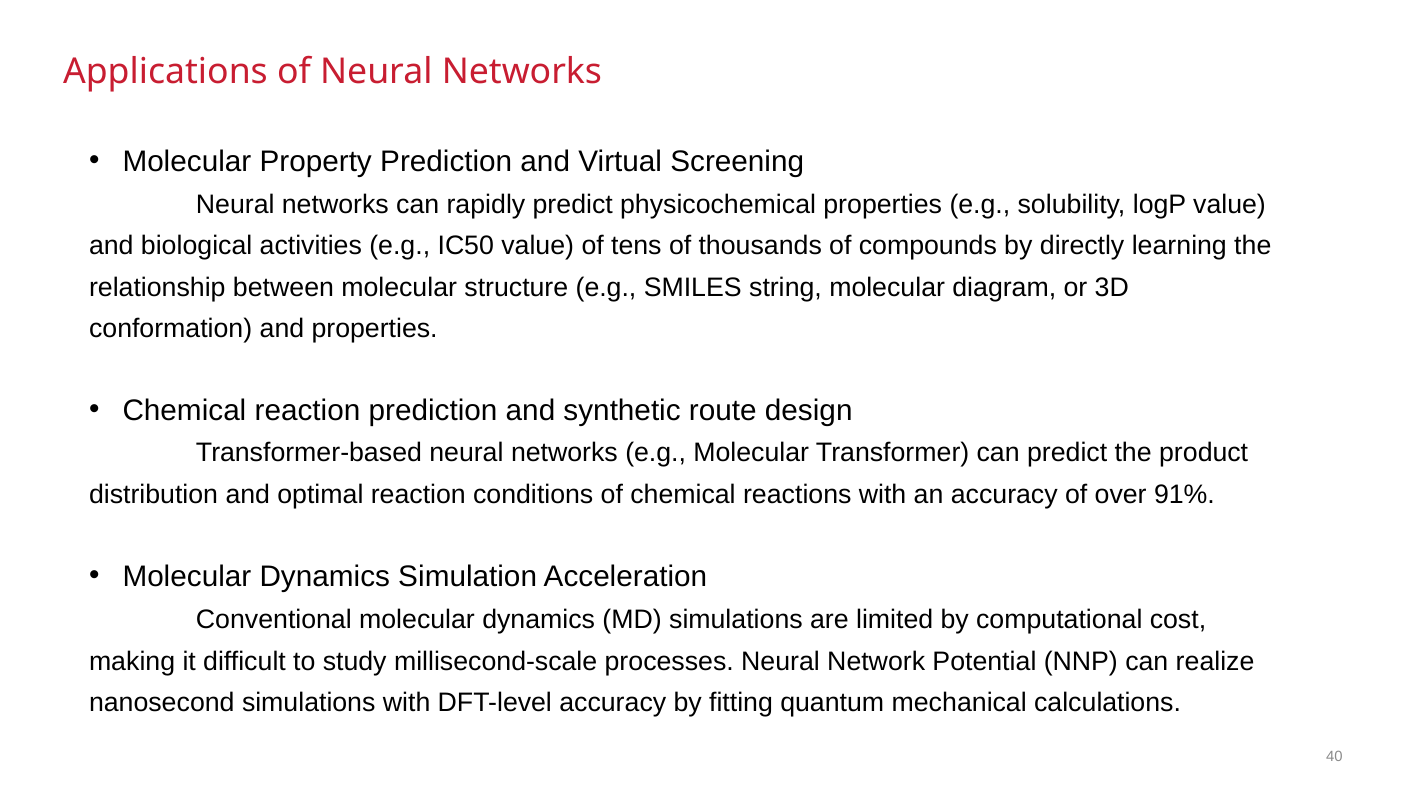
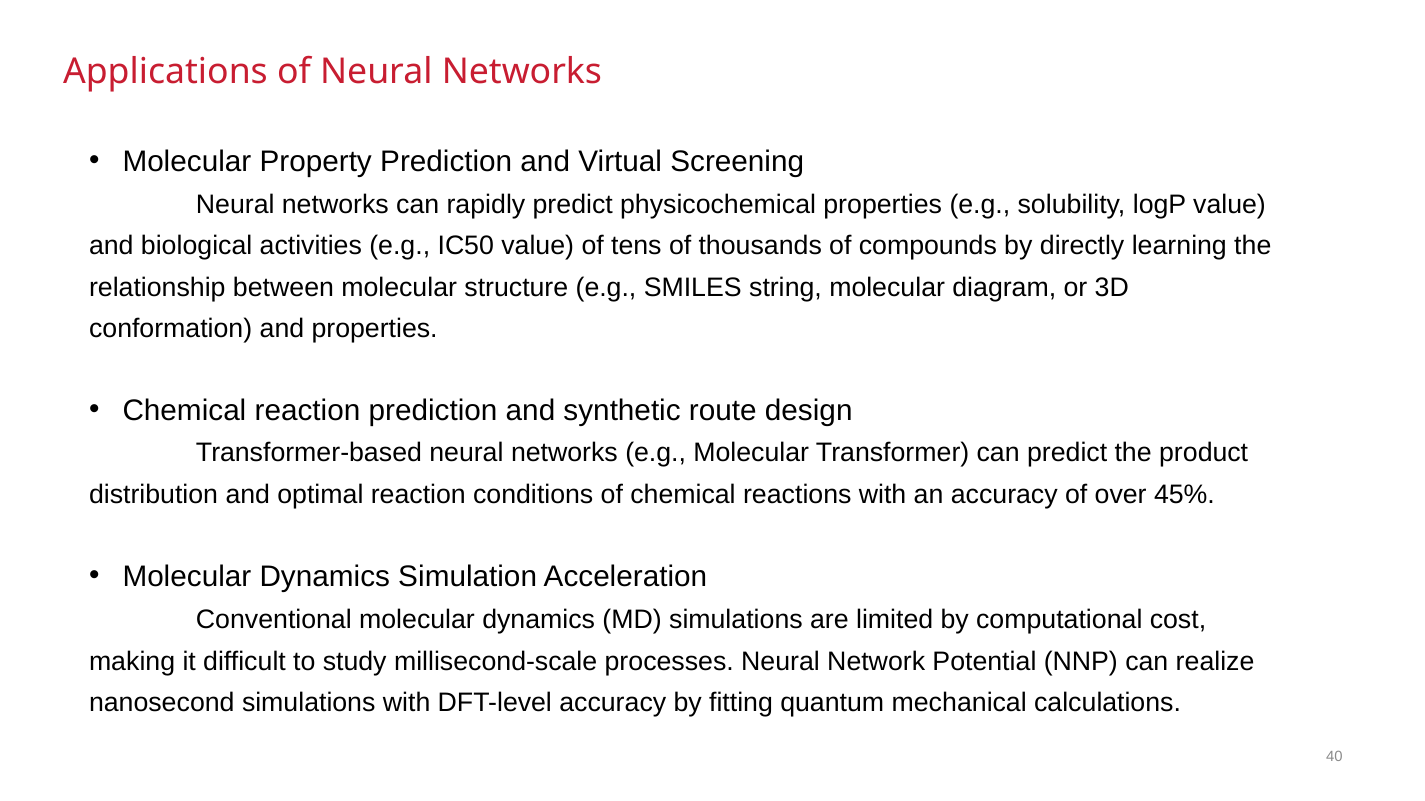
91%: 91% -> 45%
